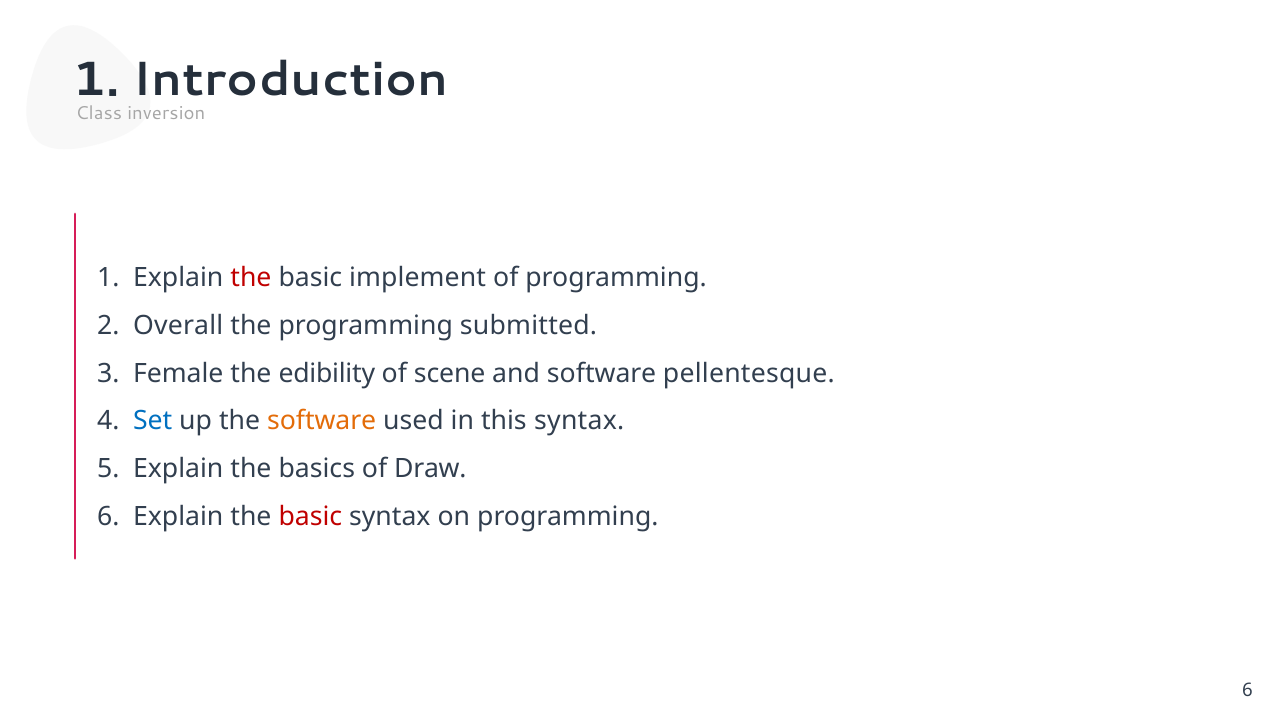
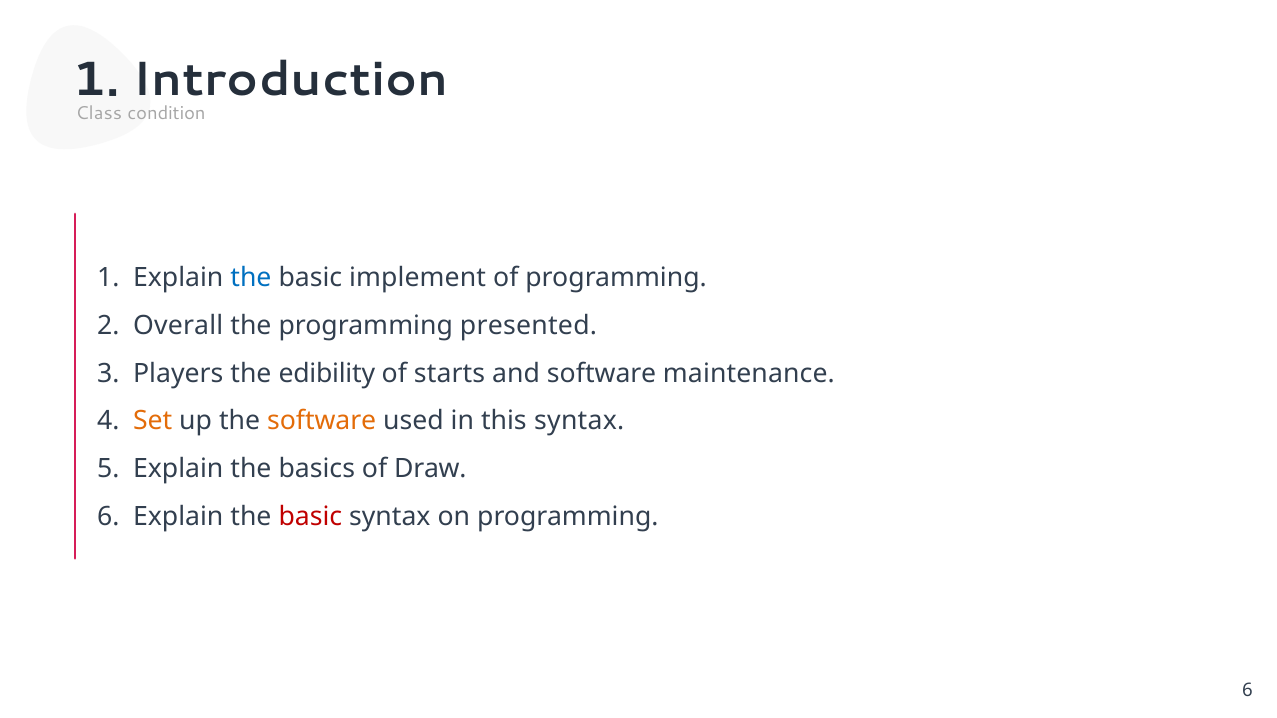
inversion: inversion -> condition
the at (251, 278) colour: red -> blue
submitted: submitted -> presented
Female: Female -> Players
scene: scene -> starts
pellentesque: pellentesque -> maintenance
Set colour: blue -> orange
